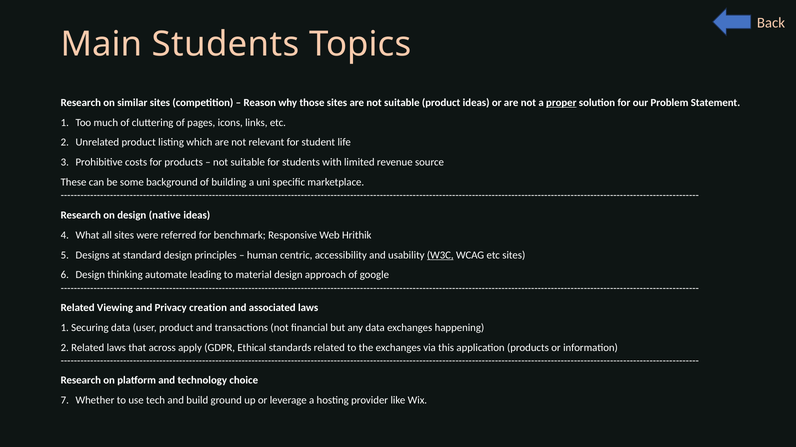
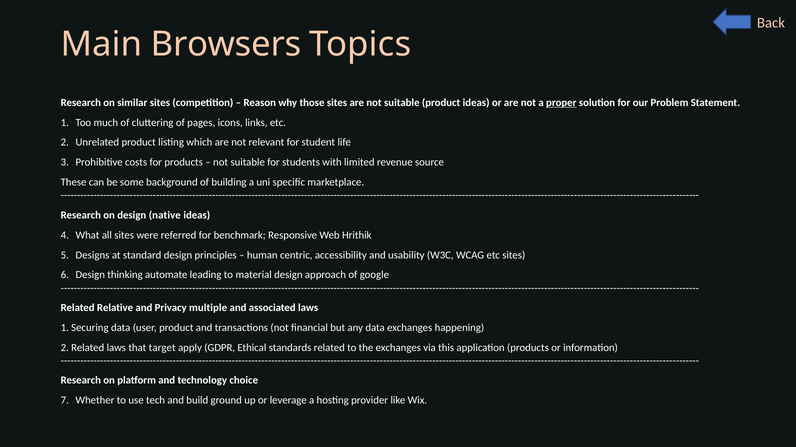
Main Students: Students -> Browsers
W3C underline: present -> none
Viewing: Viewing -> Relative
creation: creation -> multiple
across: across -> target
